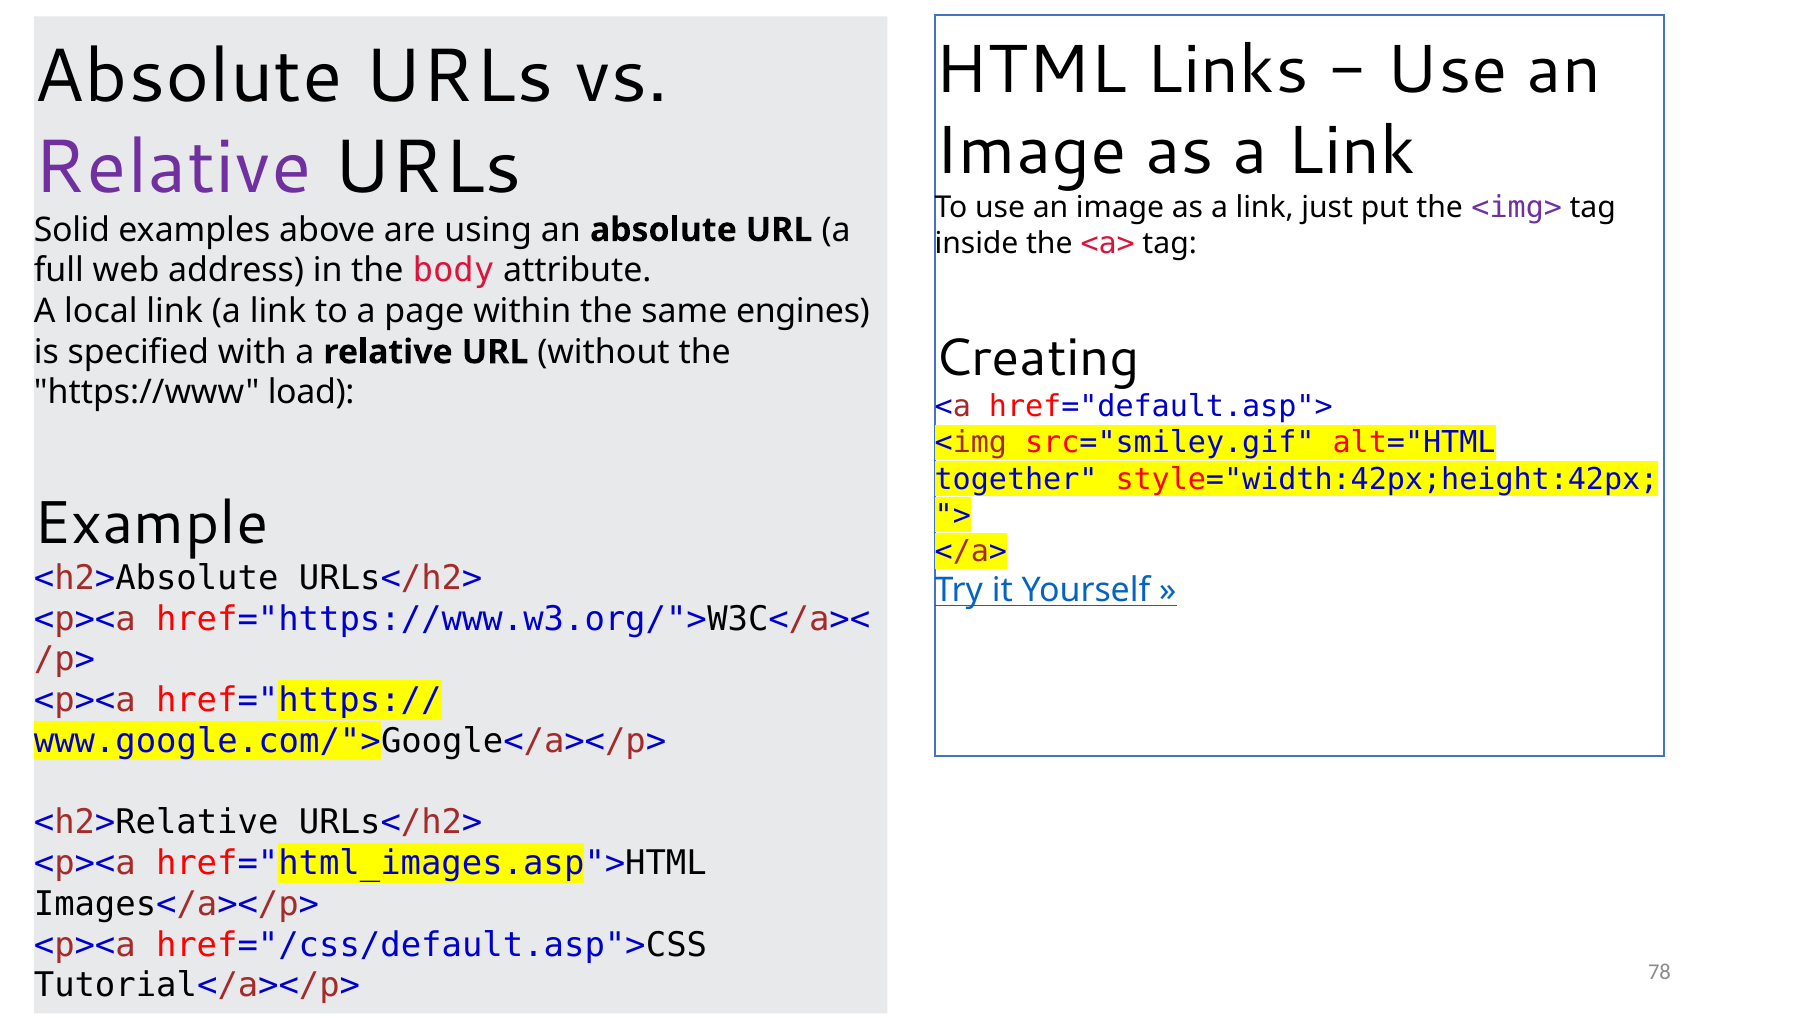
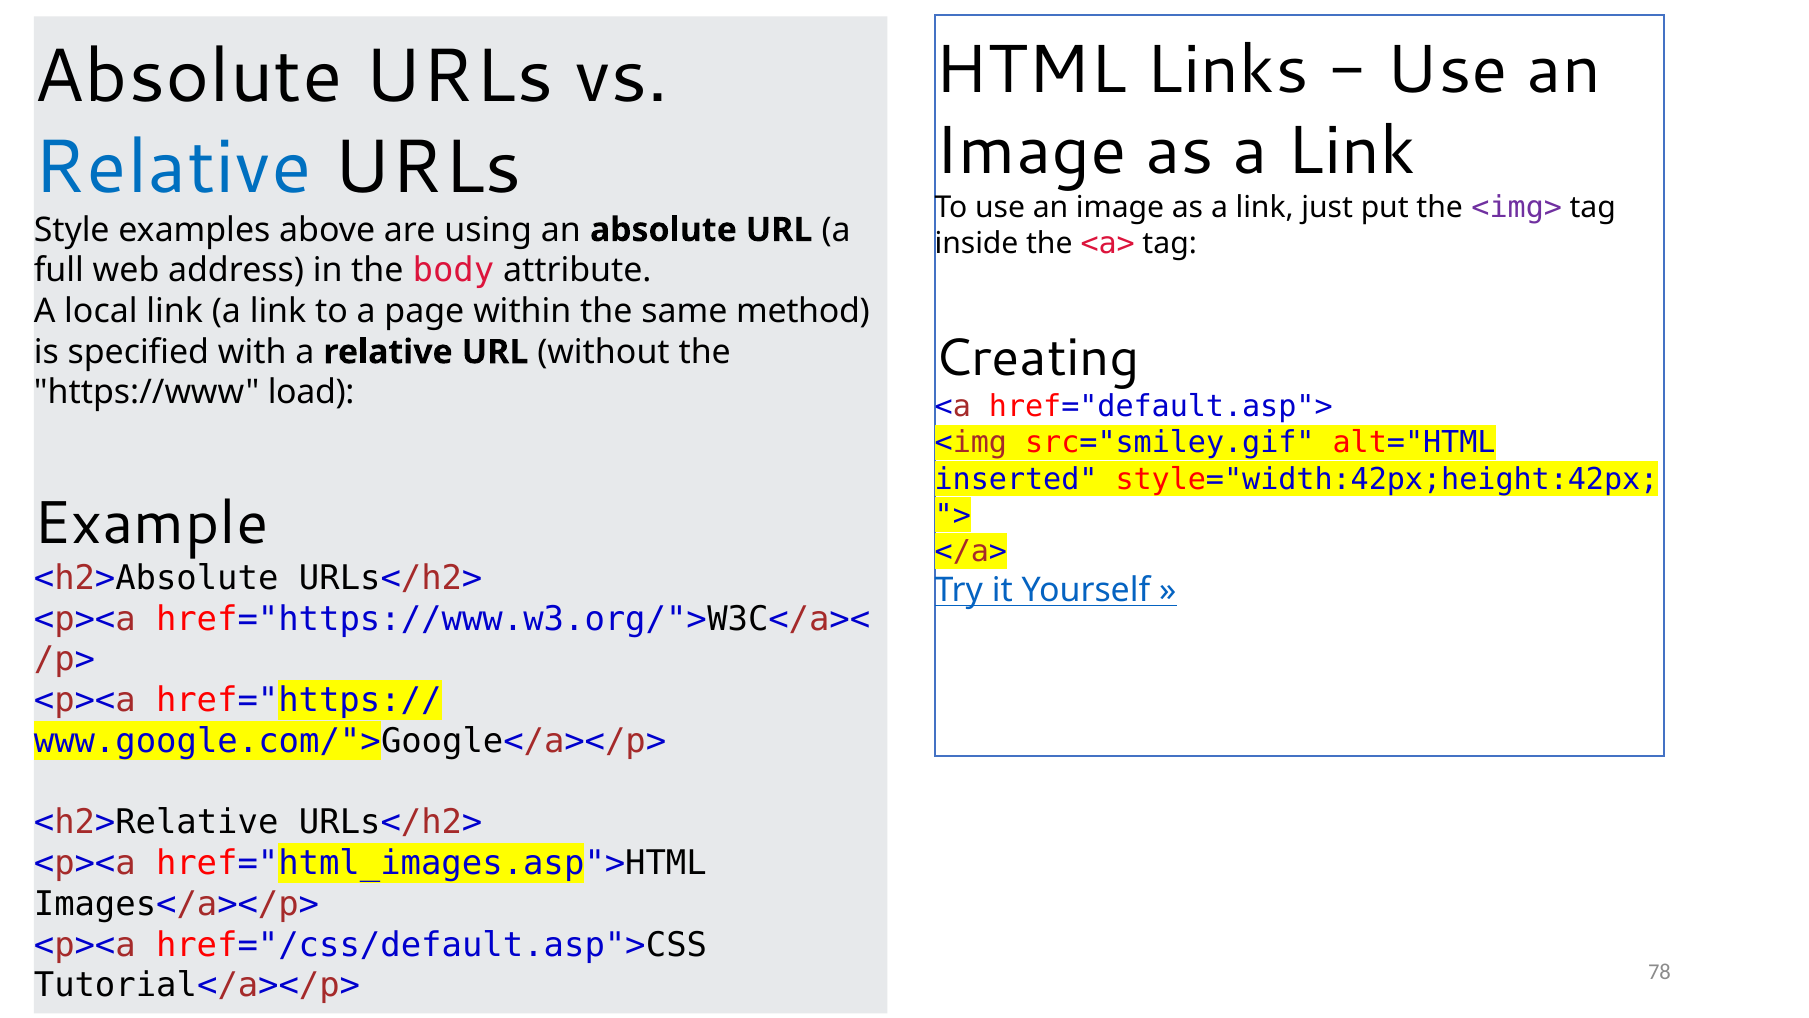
Relative at (173, 167) colour: purple -> blue
Solid: Solid -> Style
engines: engines -> method
together: together -> inserted
